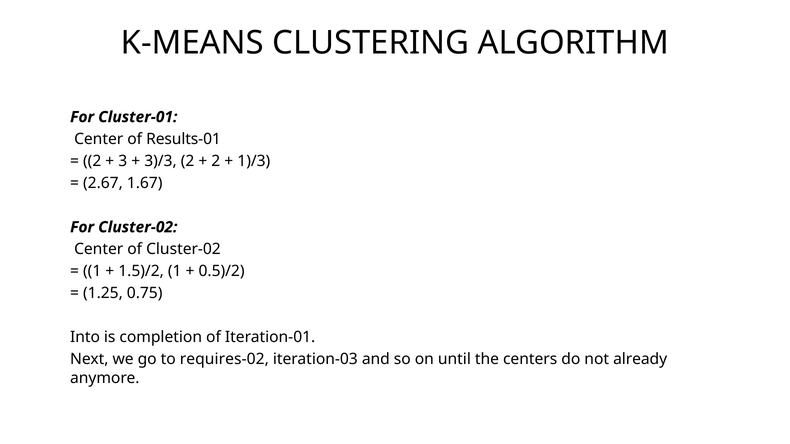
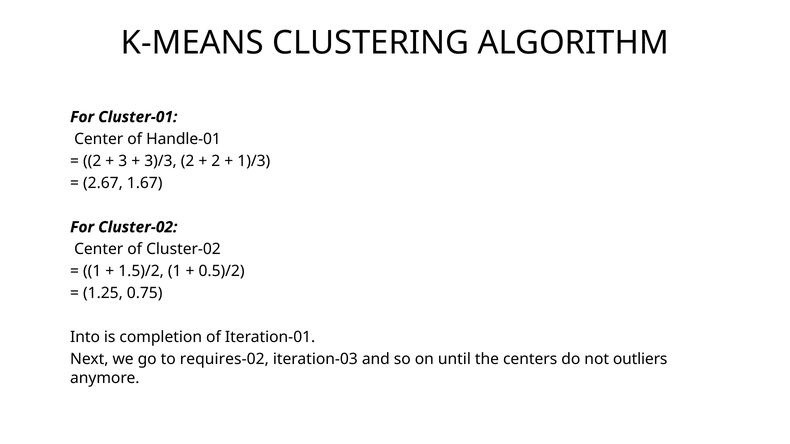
Results-01: Results-01 -> Handle-01
already: already -> outliers
